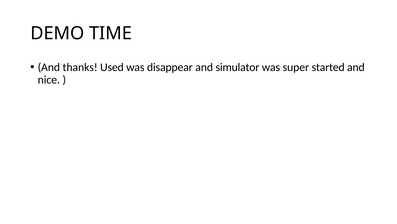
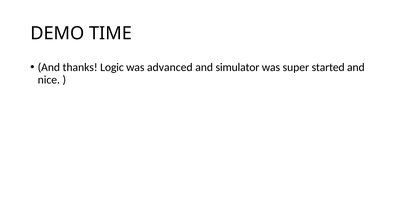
Used: Used -> Logic
disappear: disappear -> advanced
